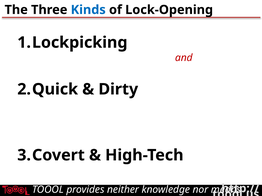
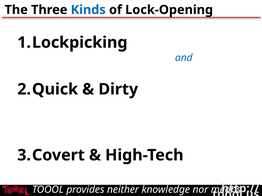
and colour: red -> blue
